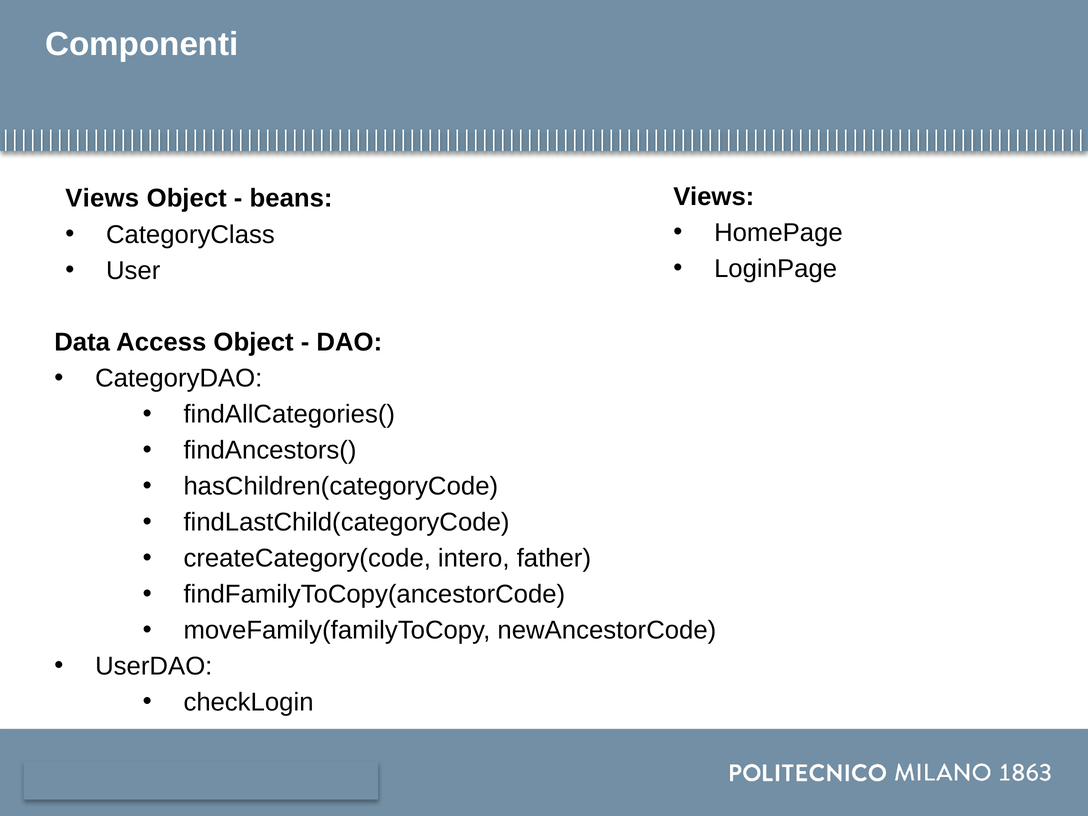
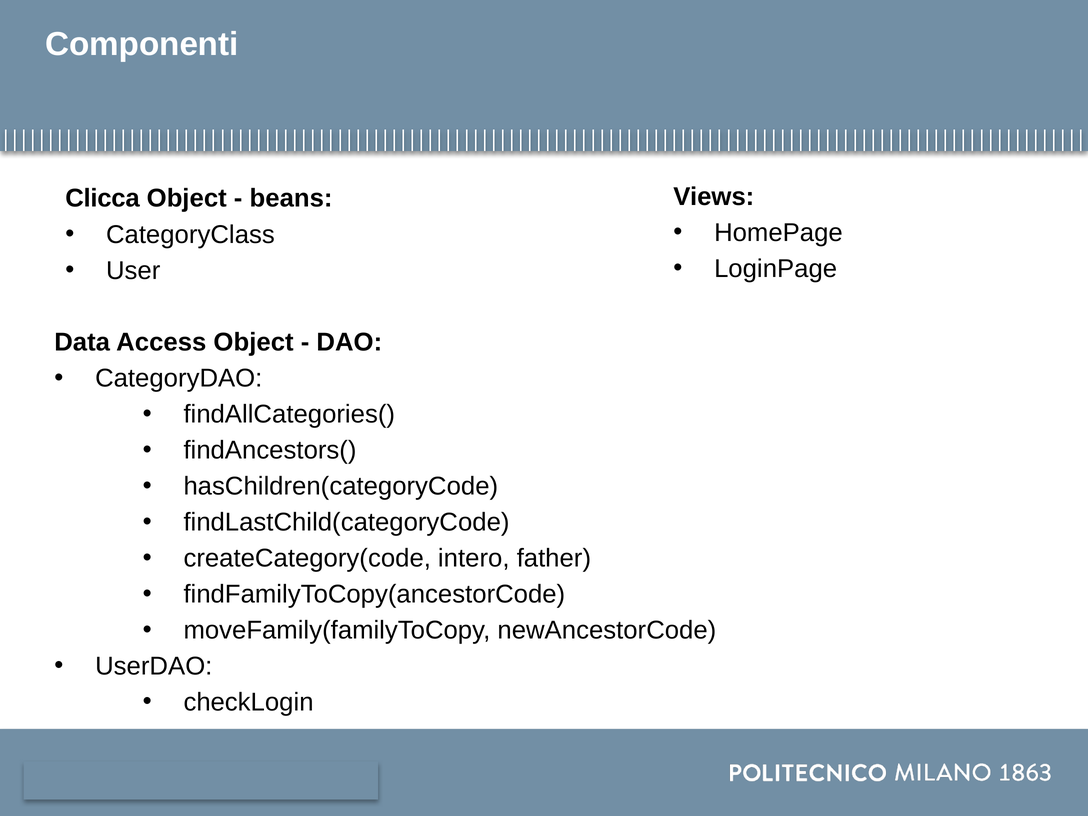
Views at (102, 198): Views -> Clicca
